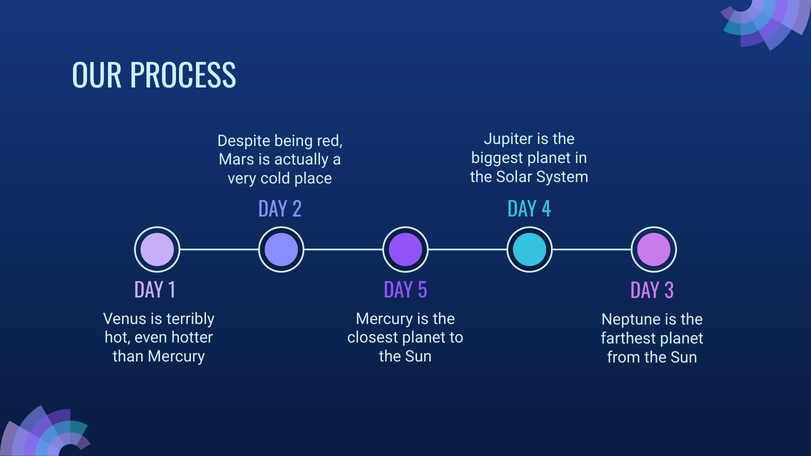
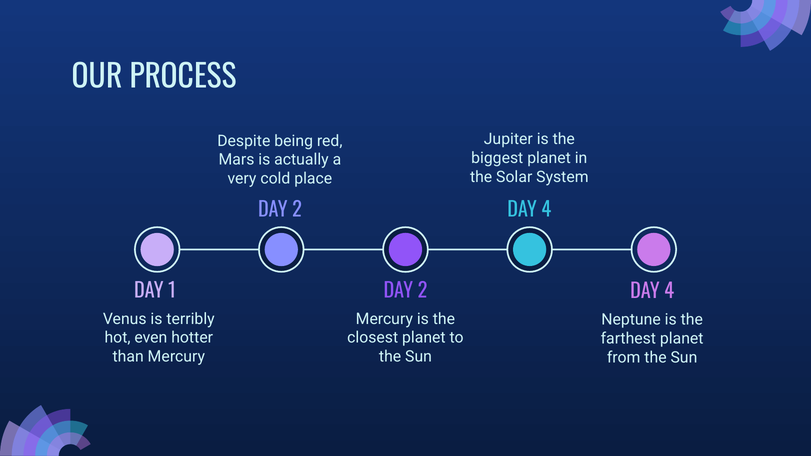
1 DAY 5: 5 -> 2
3 at (669, 292): 3 -> 4
